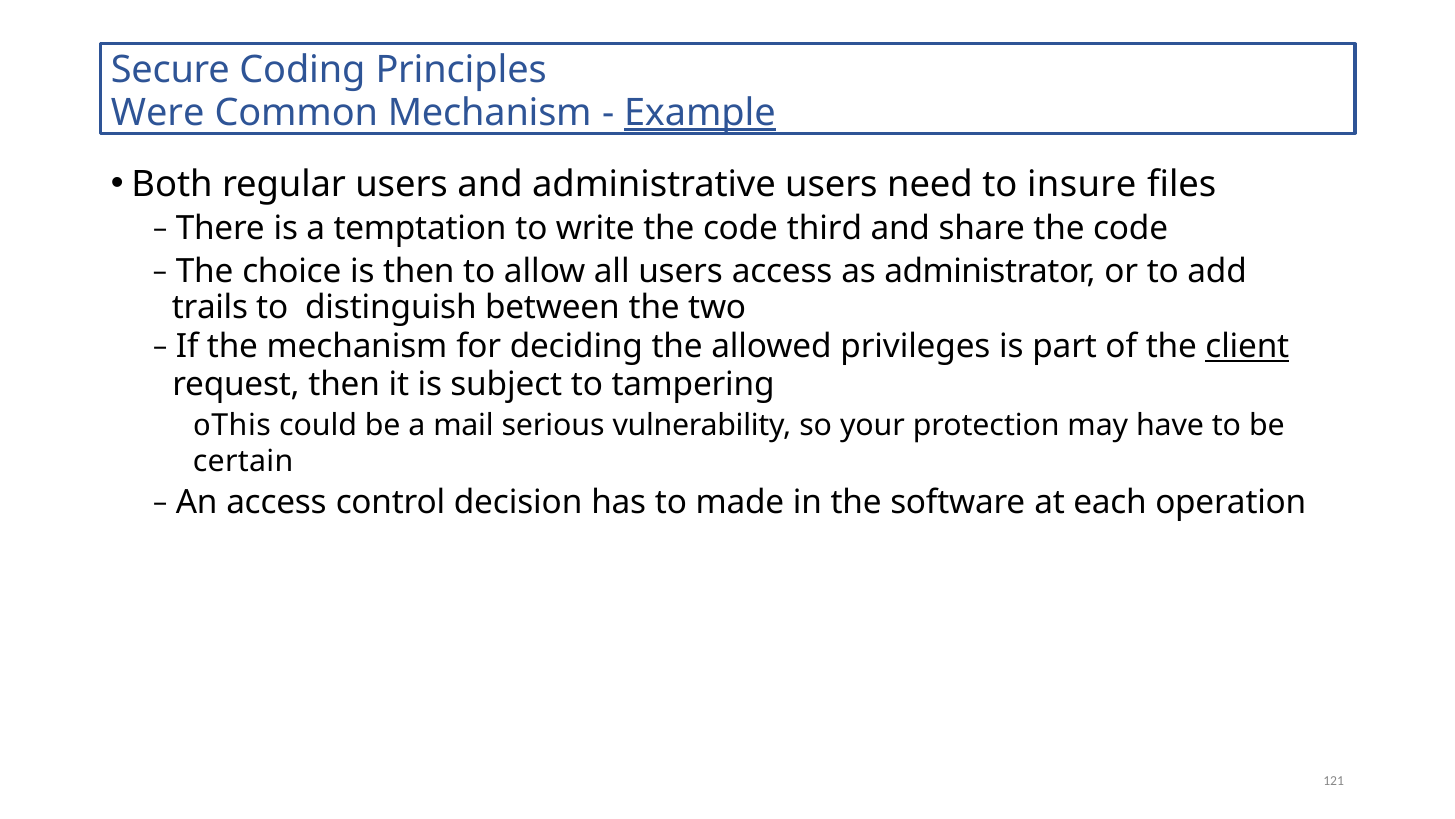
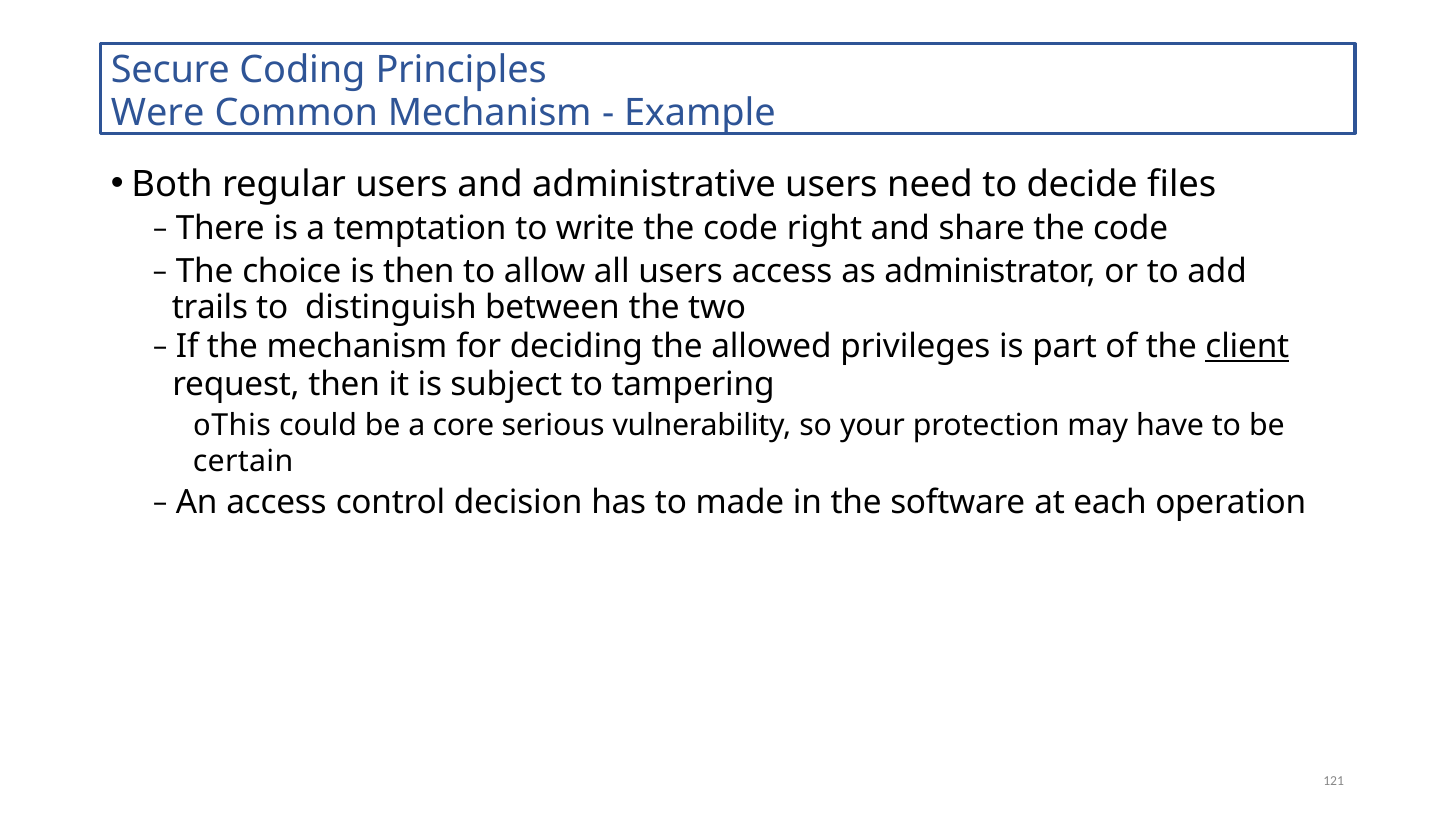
Example underline: present -> none
insure: insure -> decide
third: third -> right
mail: mail -> core
